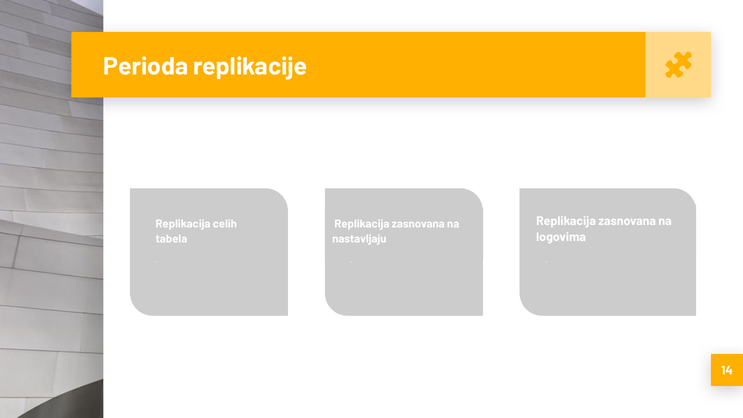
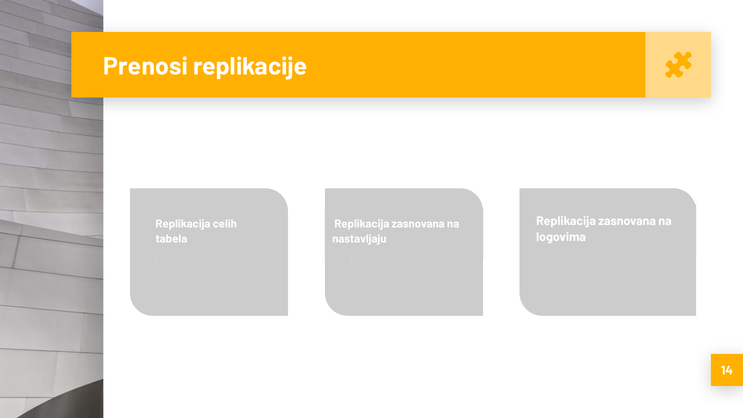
Perioda: Perioda -> Prenosi
